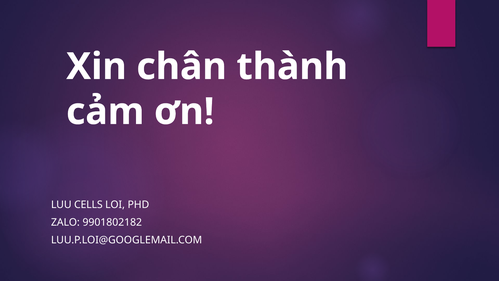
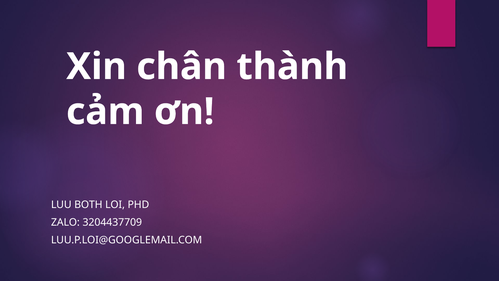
CELLS: CELLS -> BOTH
9901802182: 9901802182 -> 3204437709
